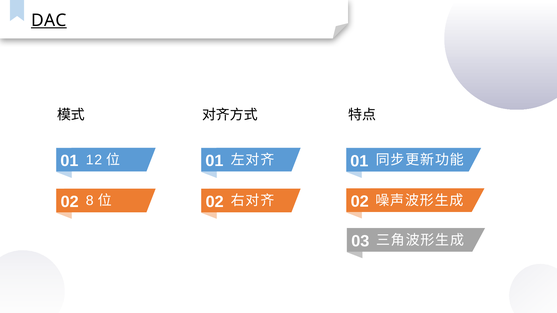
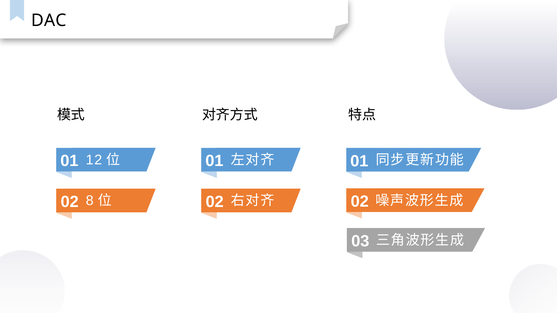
DAC underline: present -> none
